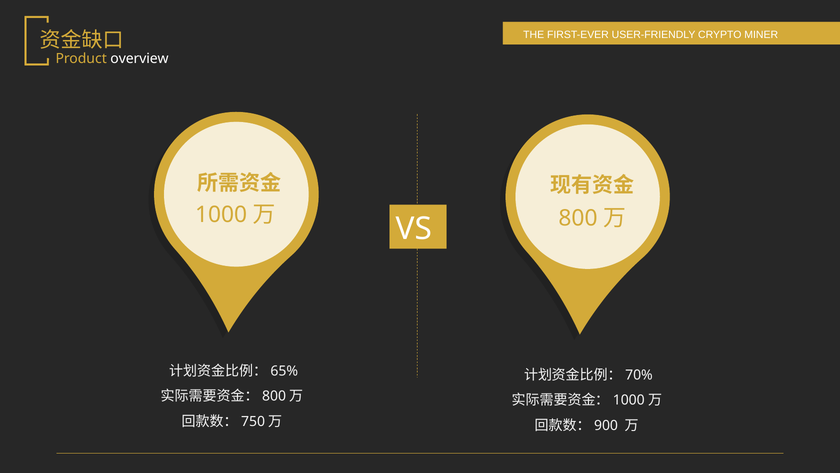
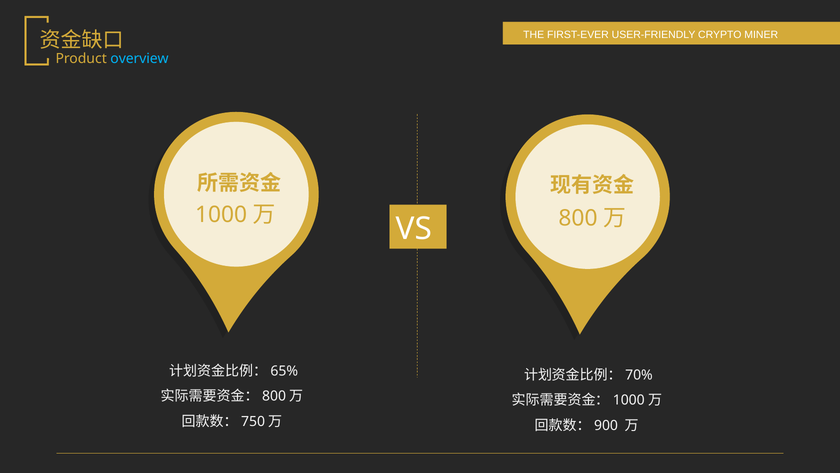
overview colour: white -> light blue
